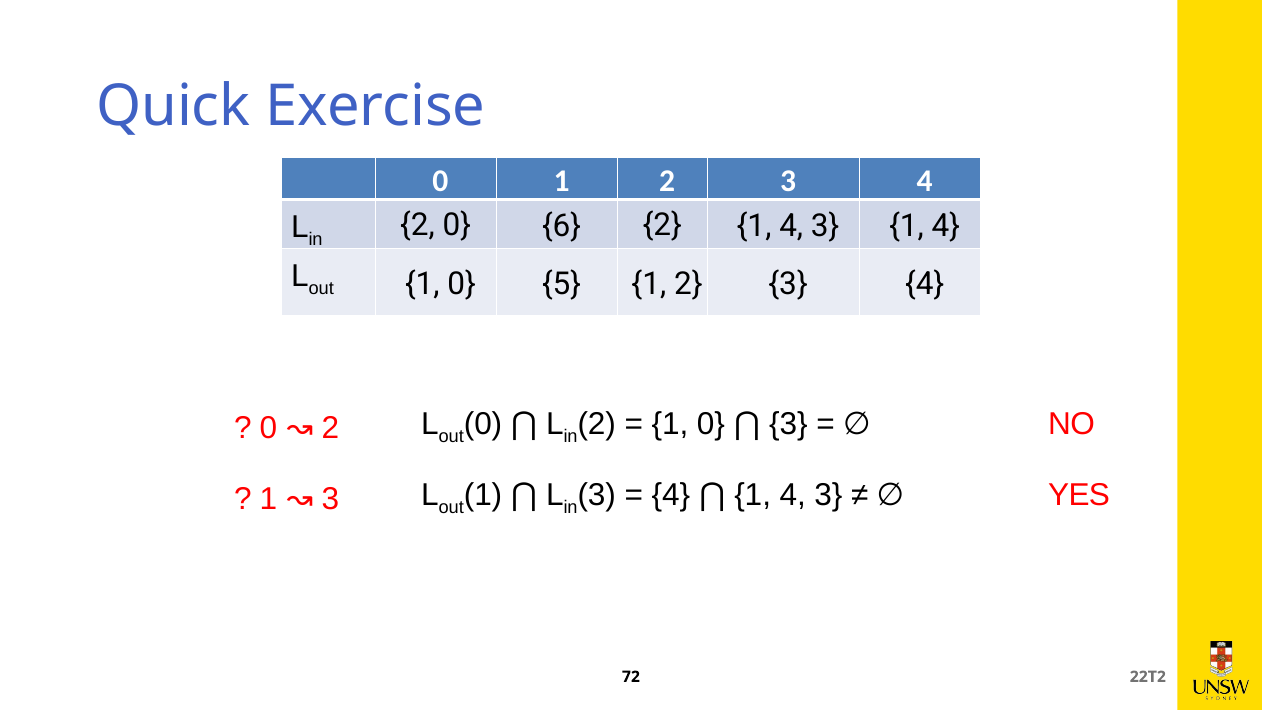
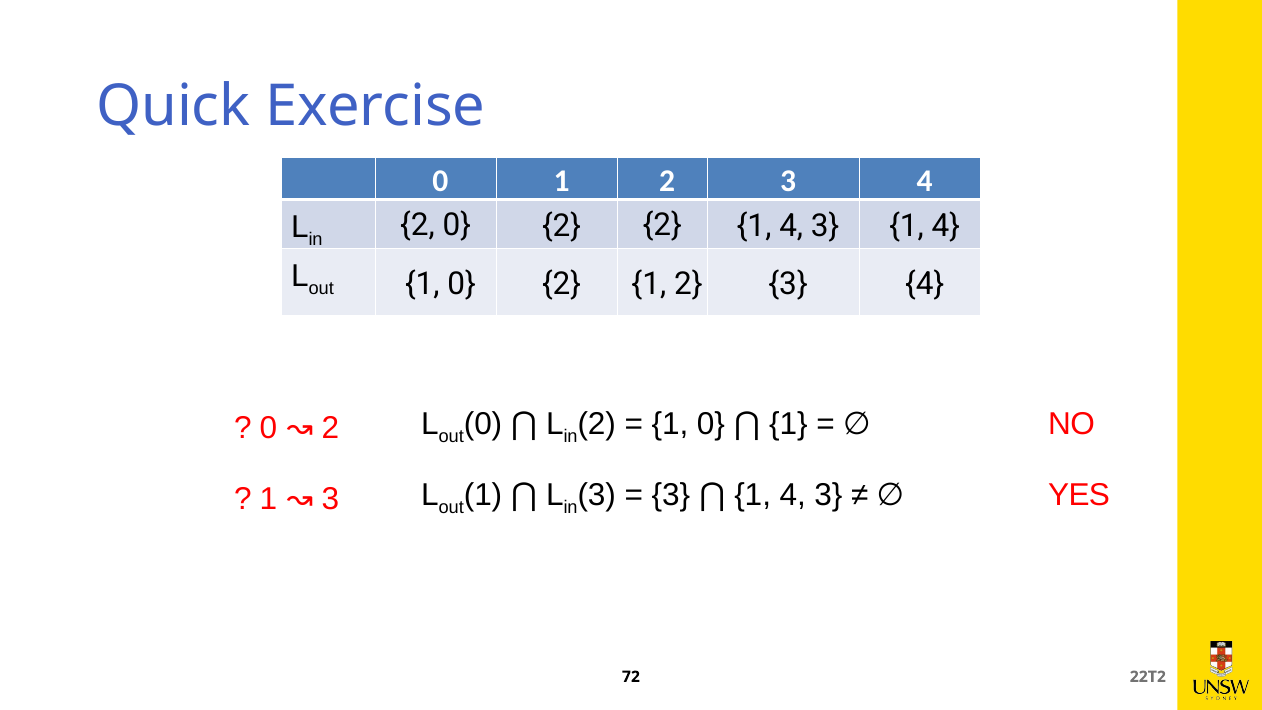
2 0 6: 6 -> 2
1 0 5: 5 -> 2
3 at (788, 424): 3 -> 1
4 at (671, 495): 4 -> 3
